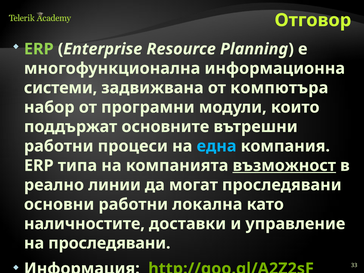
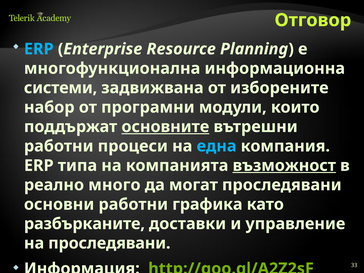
ERP at (39, 49) colour: light green -> light blue
компютъра: компютъра -> изборените
основните underline: none -> present
линии: линии -> много
локална: локална -> графика
наличностите: наличностите -> разбърканите
